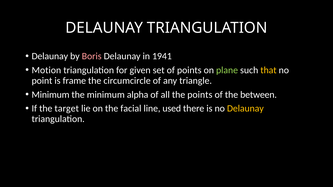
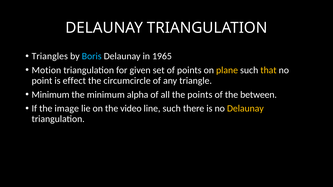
Delaunay at (50, 56): Delaunay -> Triangles
Boris colour: pink -> light blue
1941: 1941 -> 1965
plane colour: light green -> yellow
frame: frame -> effect
target: target -> image
facial: facial -> video
line used: used -> such
